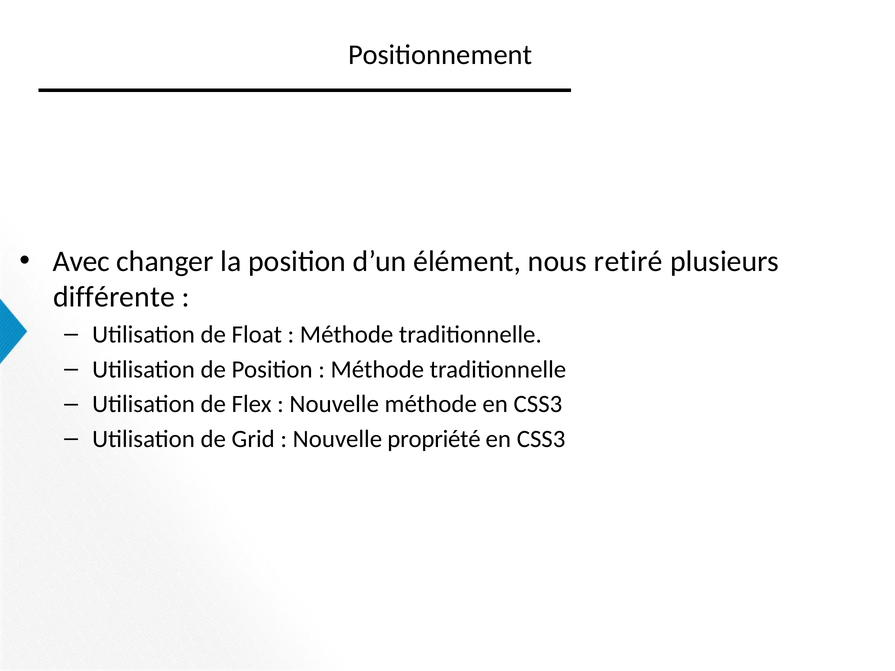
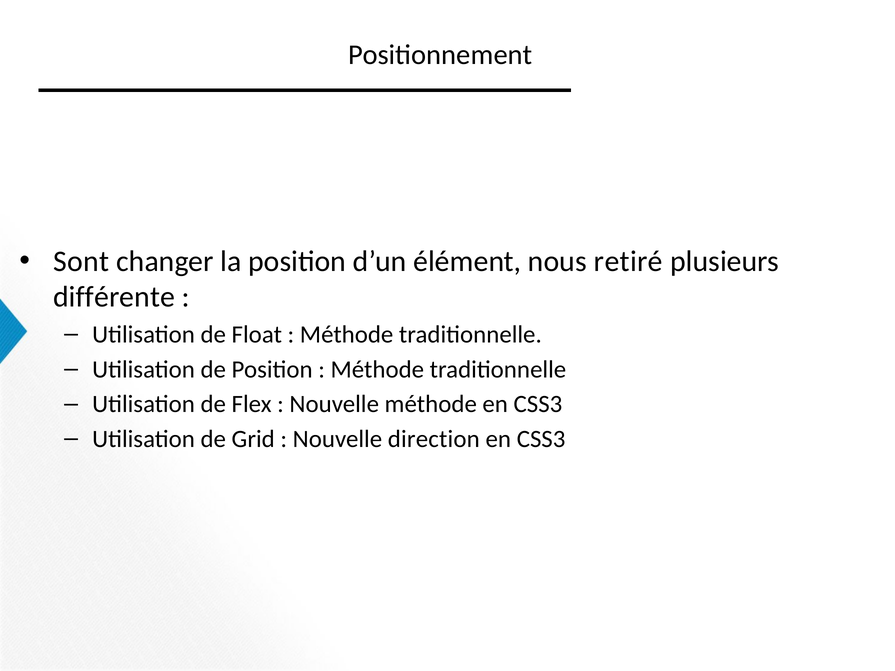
Avec: Avec -> Sont
propriété: propriété -> direction
